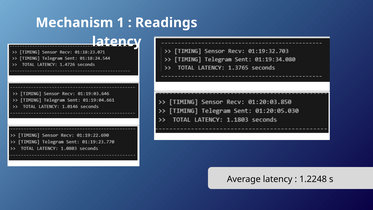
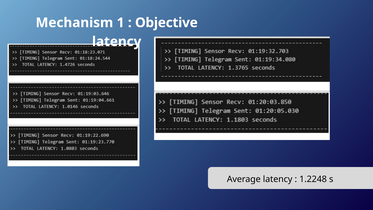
Readings: Readings -> Objective
